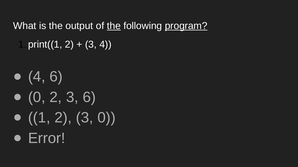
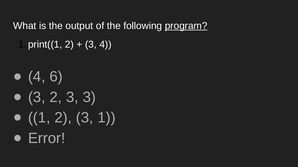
the at (114, 26) underline: present -> none
0 at (37, 98): 0 -> 3
3 6: 6 -> 3
3 0: 0 -> 1
